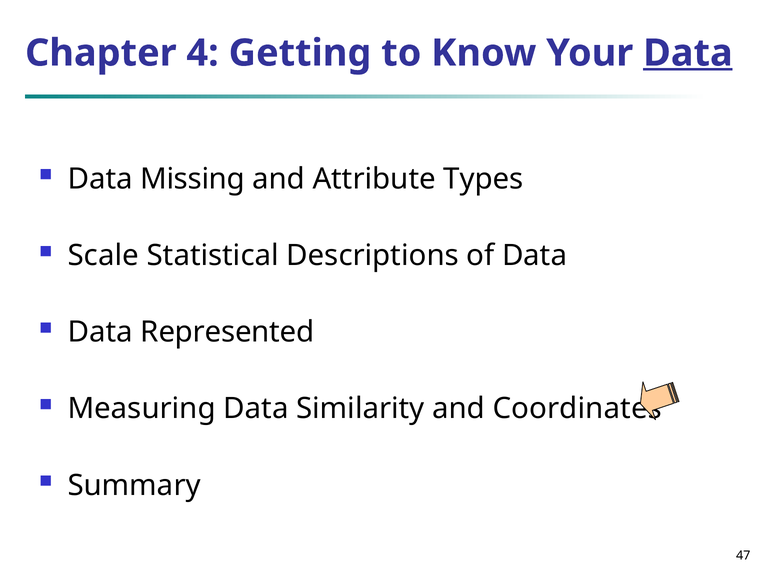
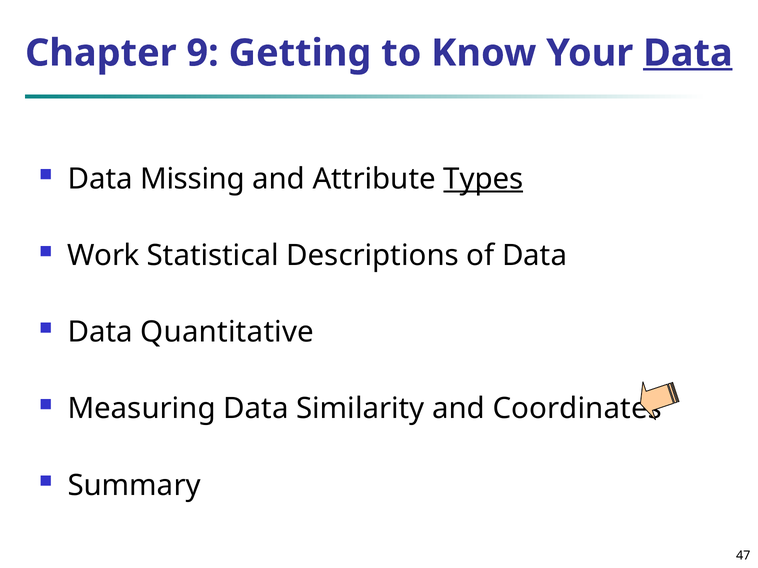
4: 4 -> 9
Types underline: none -> present
Scale: Scale -> Work
Represented: Represented -> Quantitative
